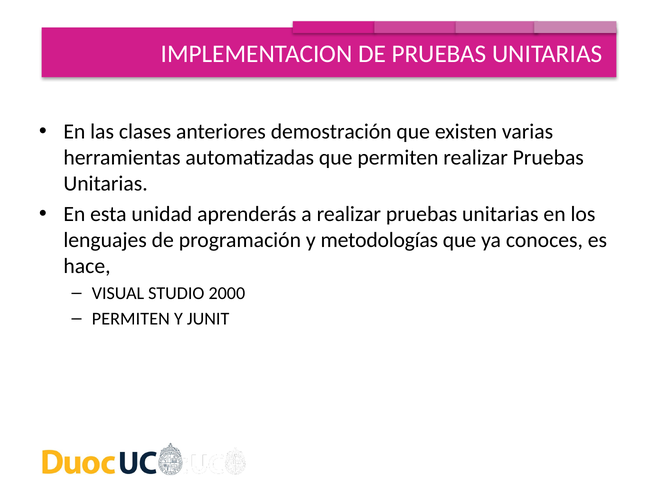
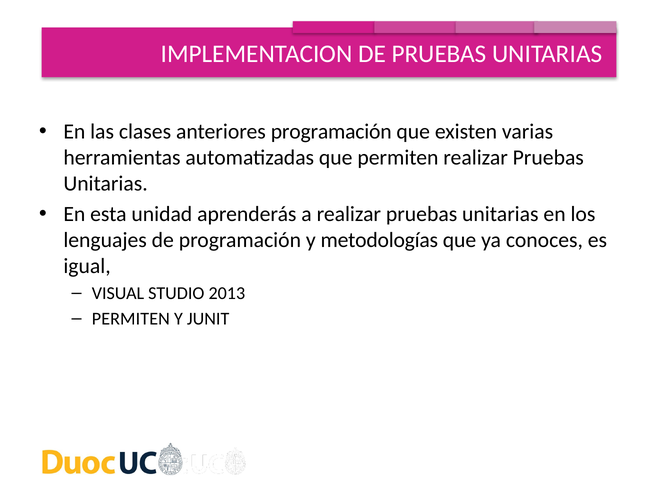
anteriores demostración: demostración -> programación
hace: hace -> igual
2000: 2000 -> 2013
